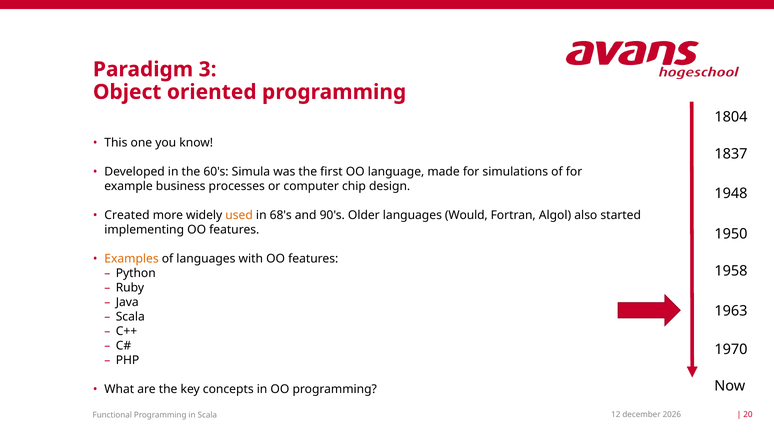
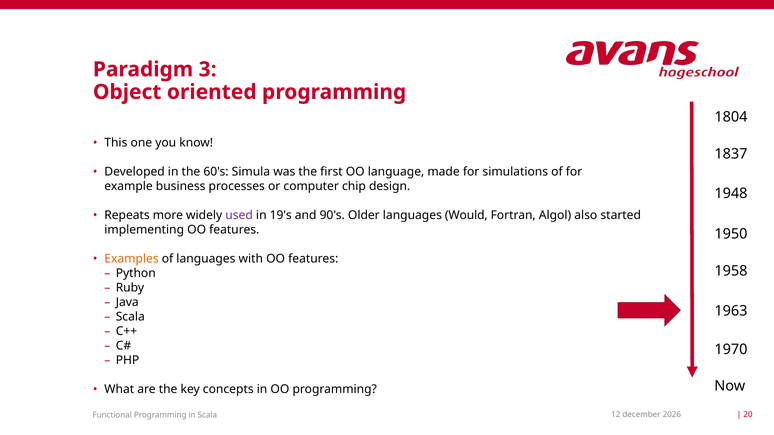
Created: Created -> Repeats
used colour: orange -> purple
68's: 68's -> 19's
